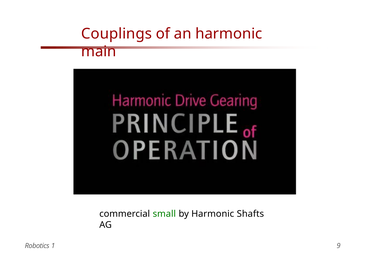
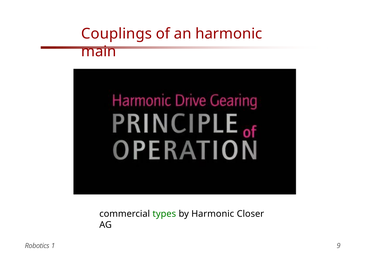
small: small -> types
Shafts: Shafts -> Closer
